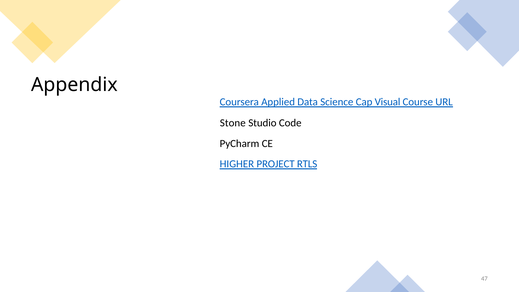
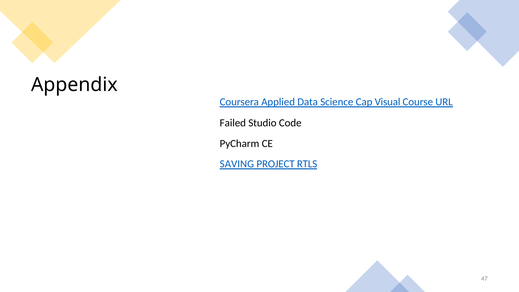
Stone: Stone -> Failed
HIGHER: HIGHER -> SAVING
